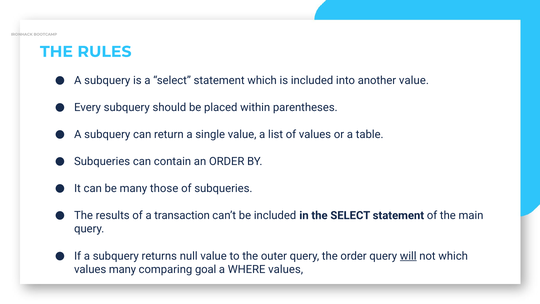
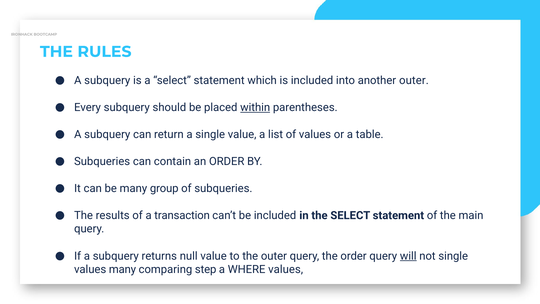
another value: value -> outer
within underline: none -> present
those: those -> group
not which: which -> single
goal: goal -> step
